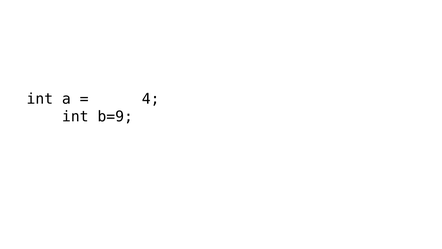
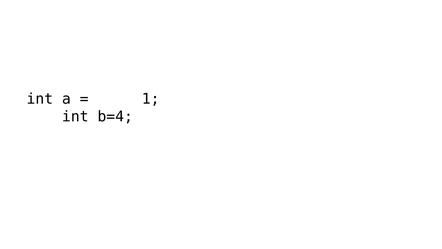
4: 4 -> 1
b=9: b=9 -> b=4
